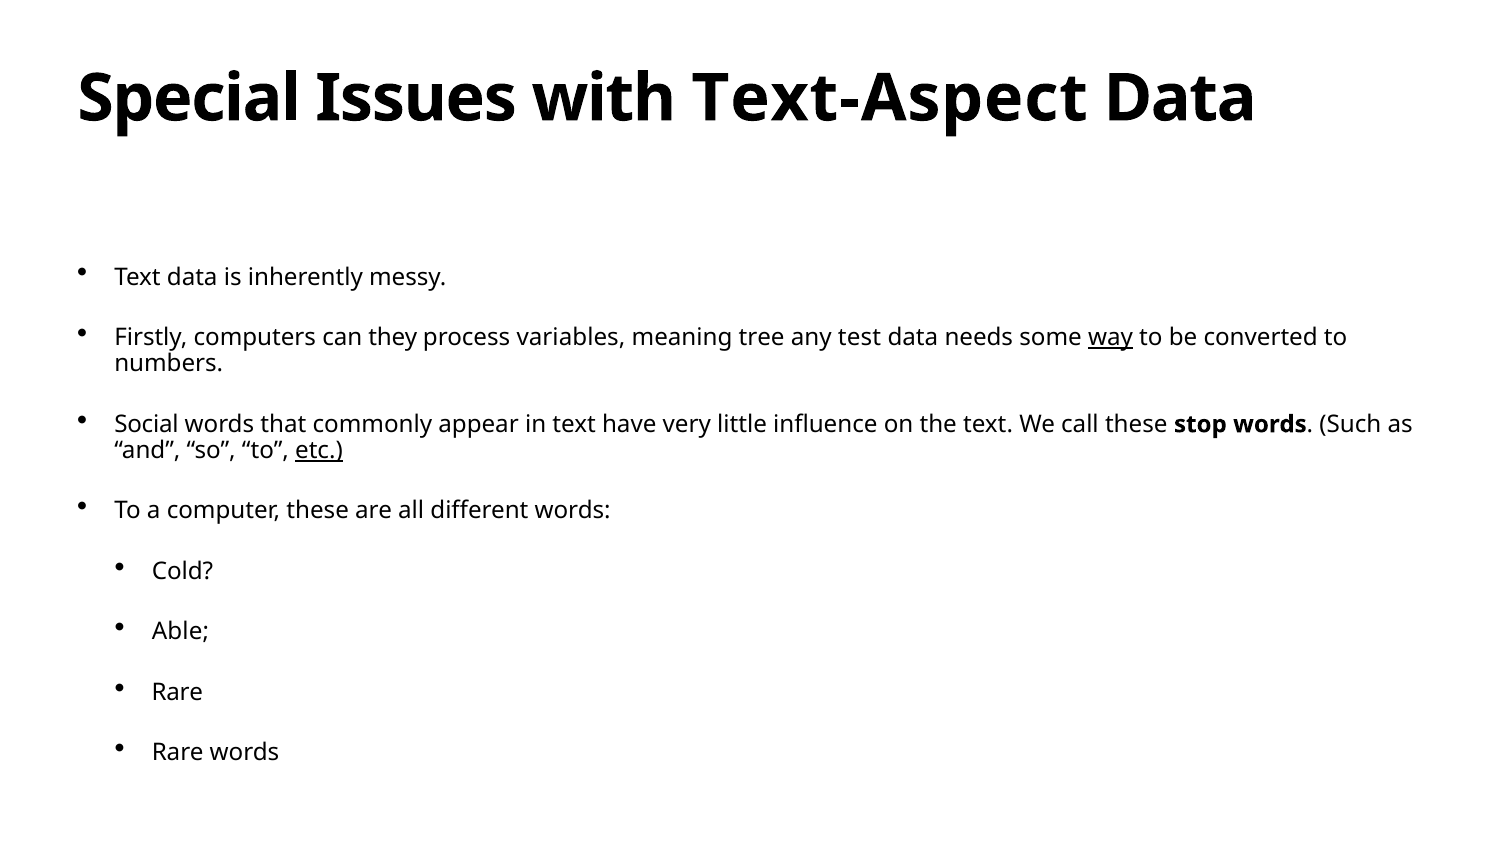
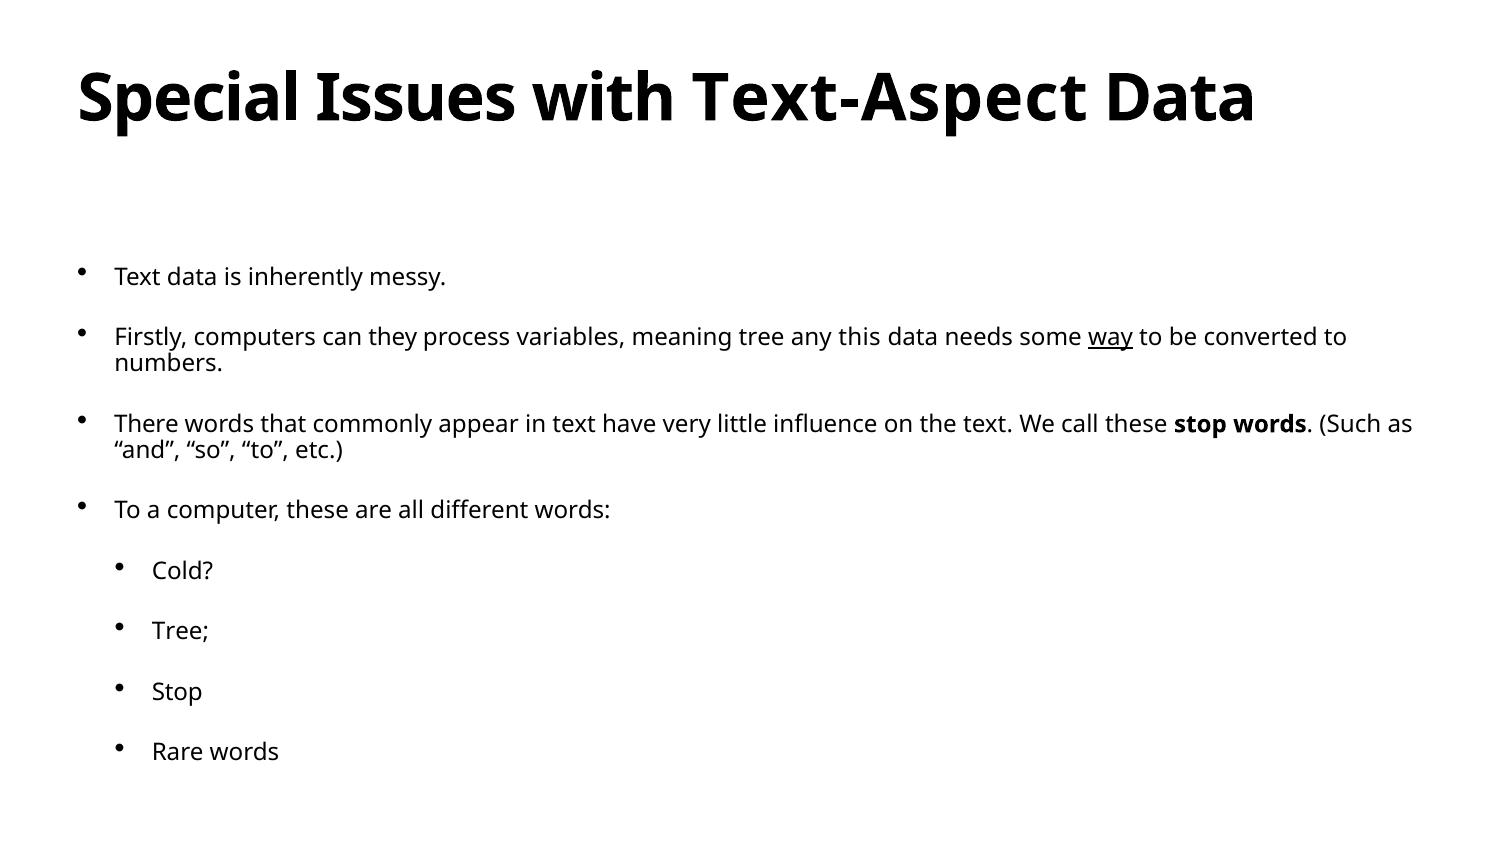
test: test -> this
Social: Social -> There
etc underline: present -> none
Able at (180, 632): Able -> Tree
Rare at (177, 692): Rare -> Stop
